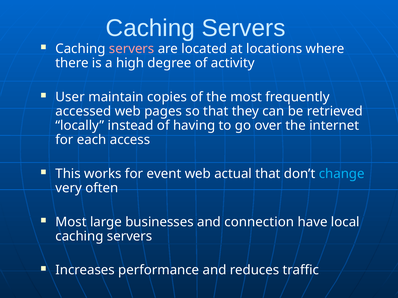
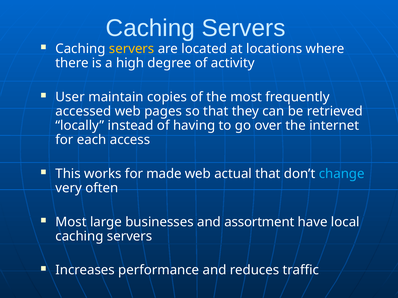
servers at (132, 49) colour: pink -> yellow
event: event -> made
connection: connection -> assortment
